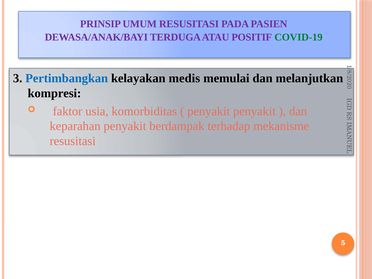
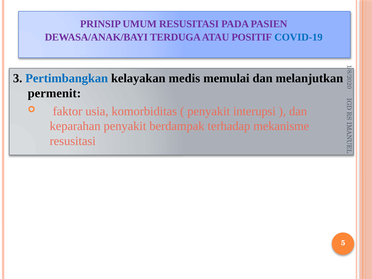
COVID-19 colour: green -> blue
kompresi: kompresi -> permenit
penyakit penyakit: penyakit -> interupsi
